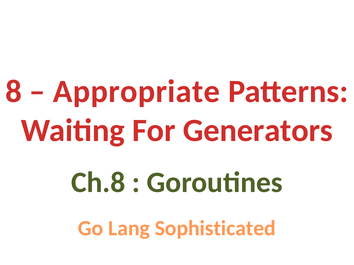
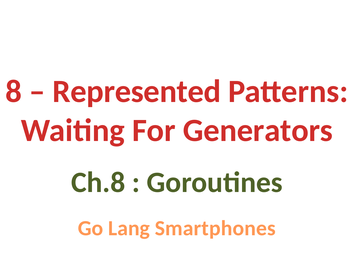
Appropriate: Appropriate -> Represented
Sophisticated: Sophisticated -> Smartphones
